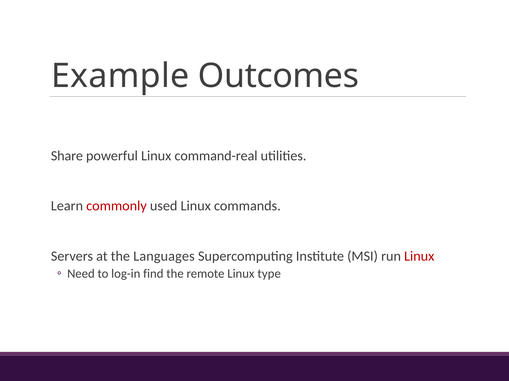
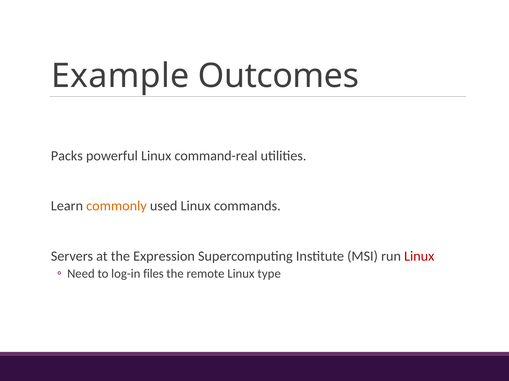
Share: Share -> Packs
commonly colour: red -> orange
Languages: Languages -> Expression
find: find -> files
